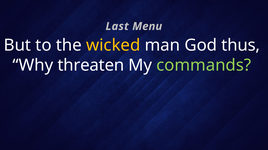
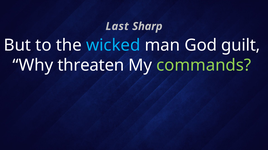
Menu: Menu -> Sharp
wicked colour: yellow -> light blue
thus: thus -> guilt
